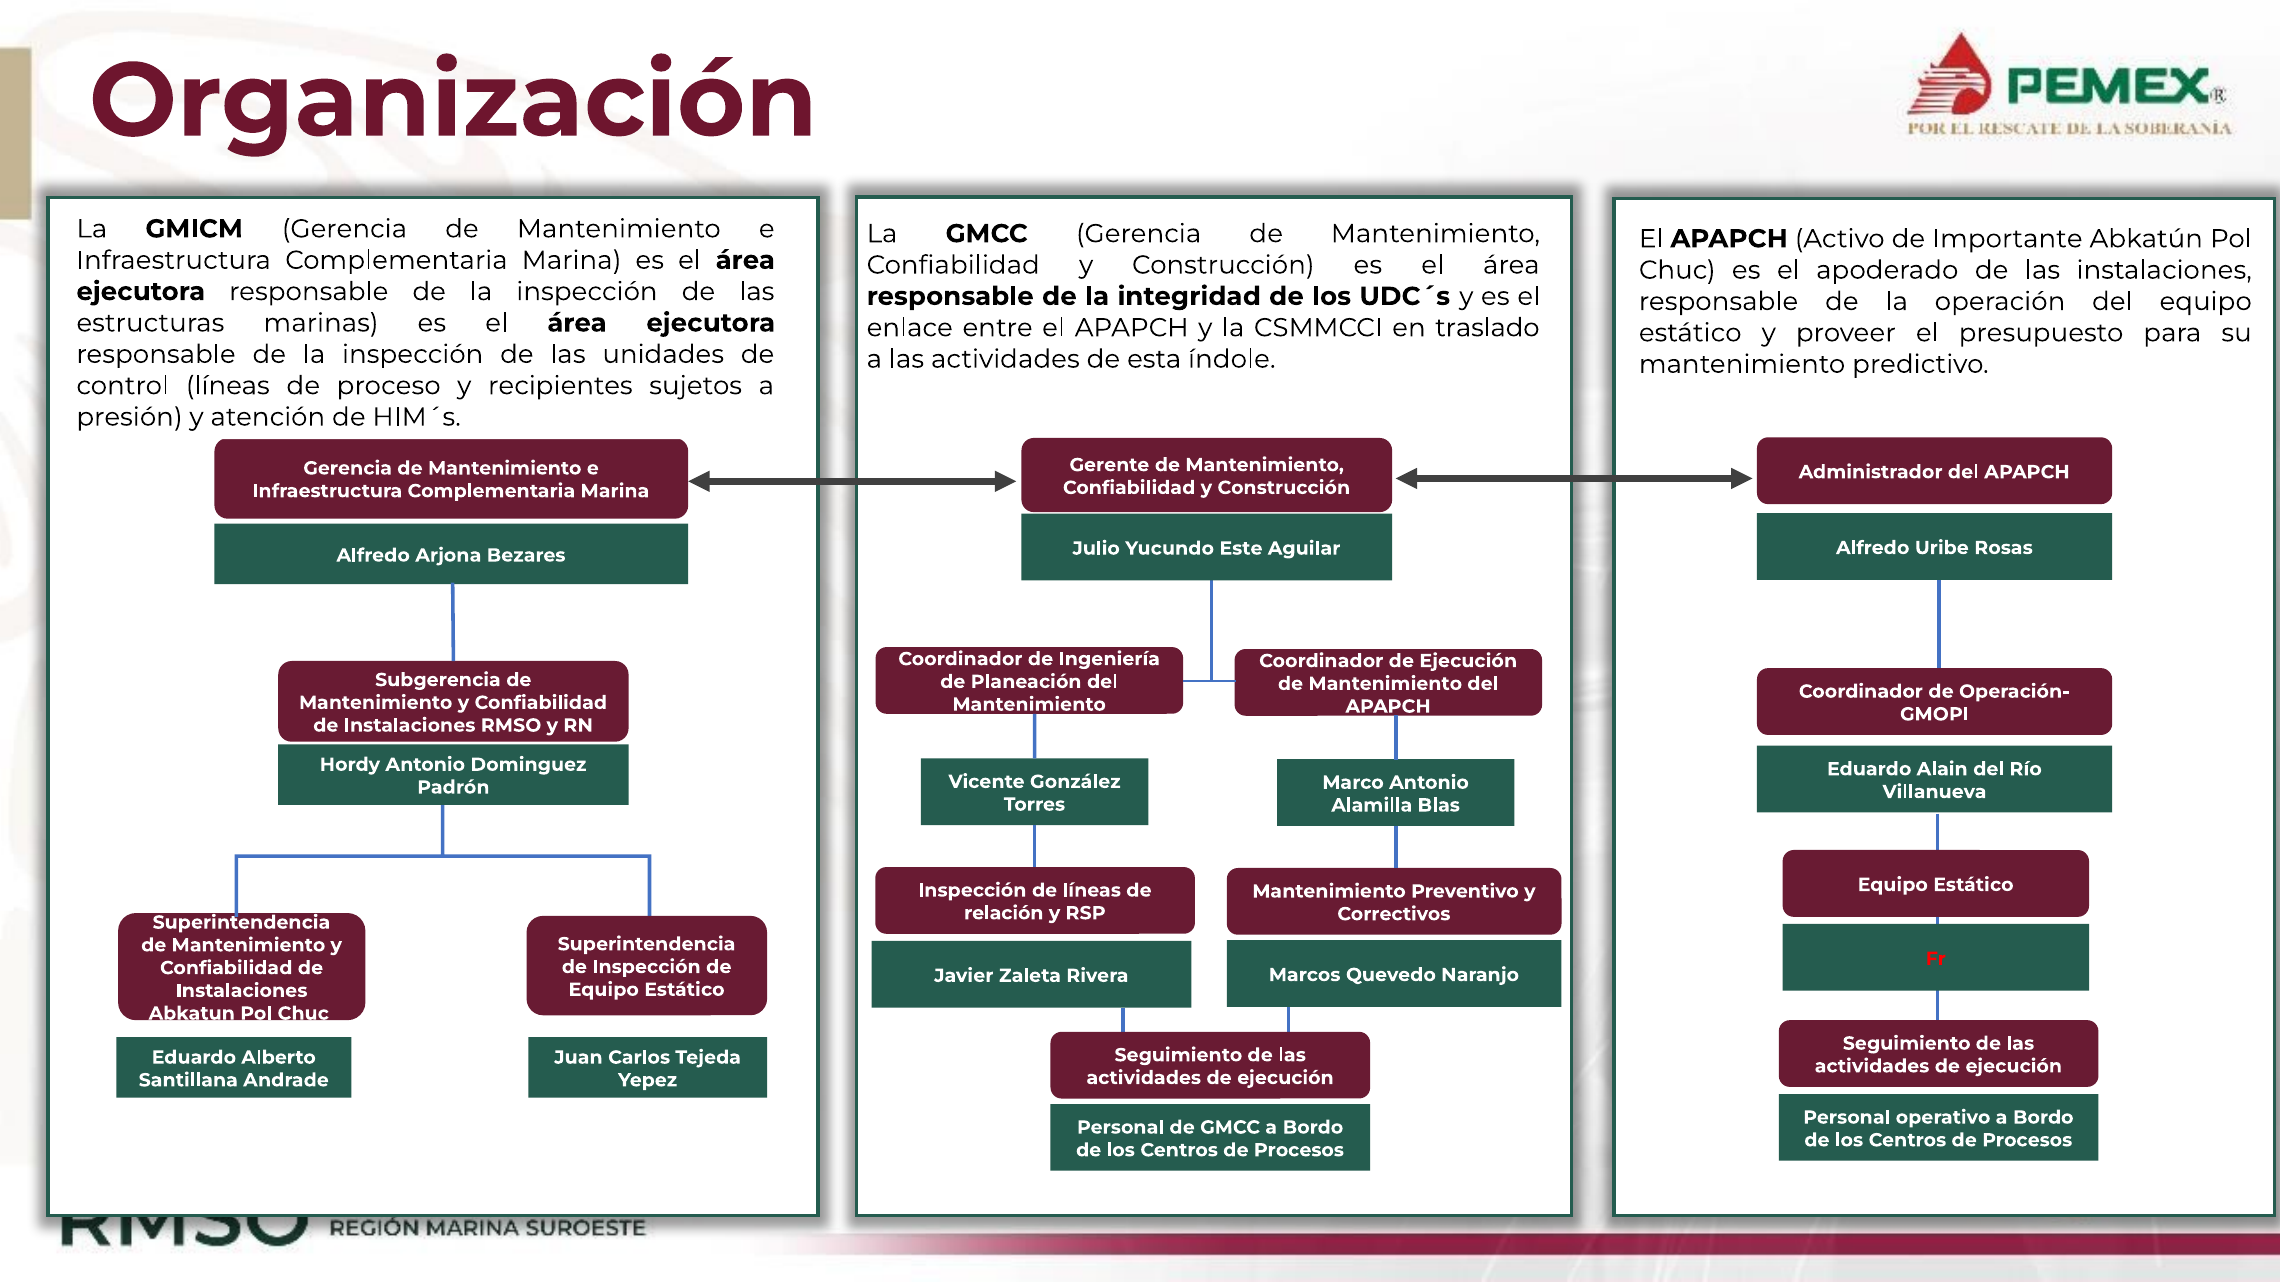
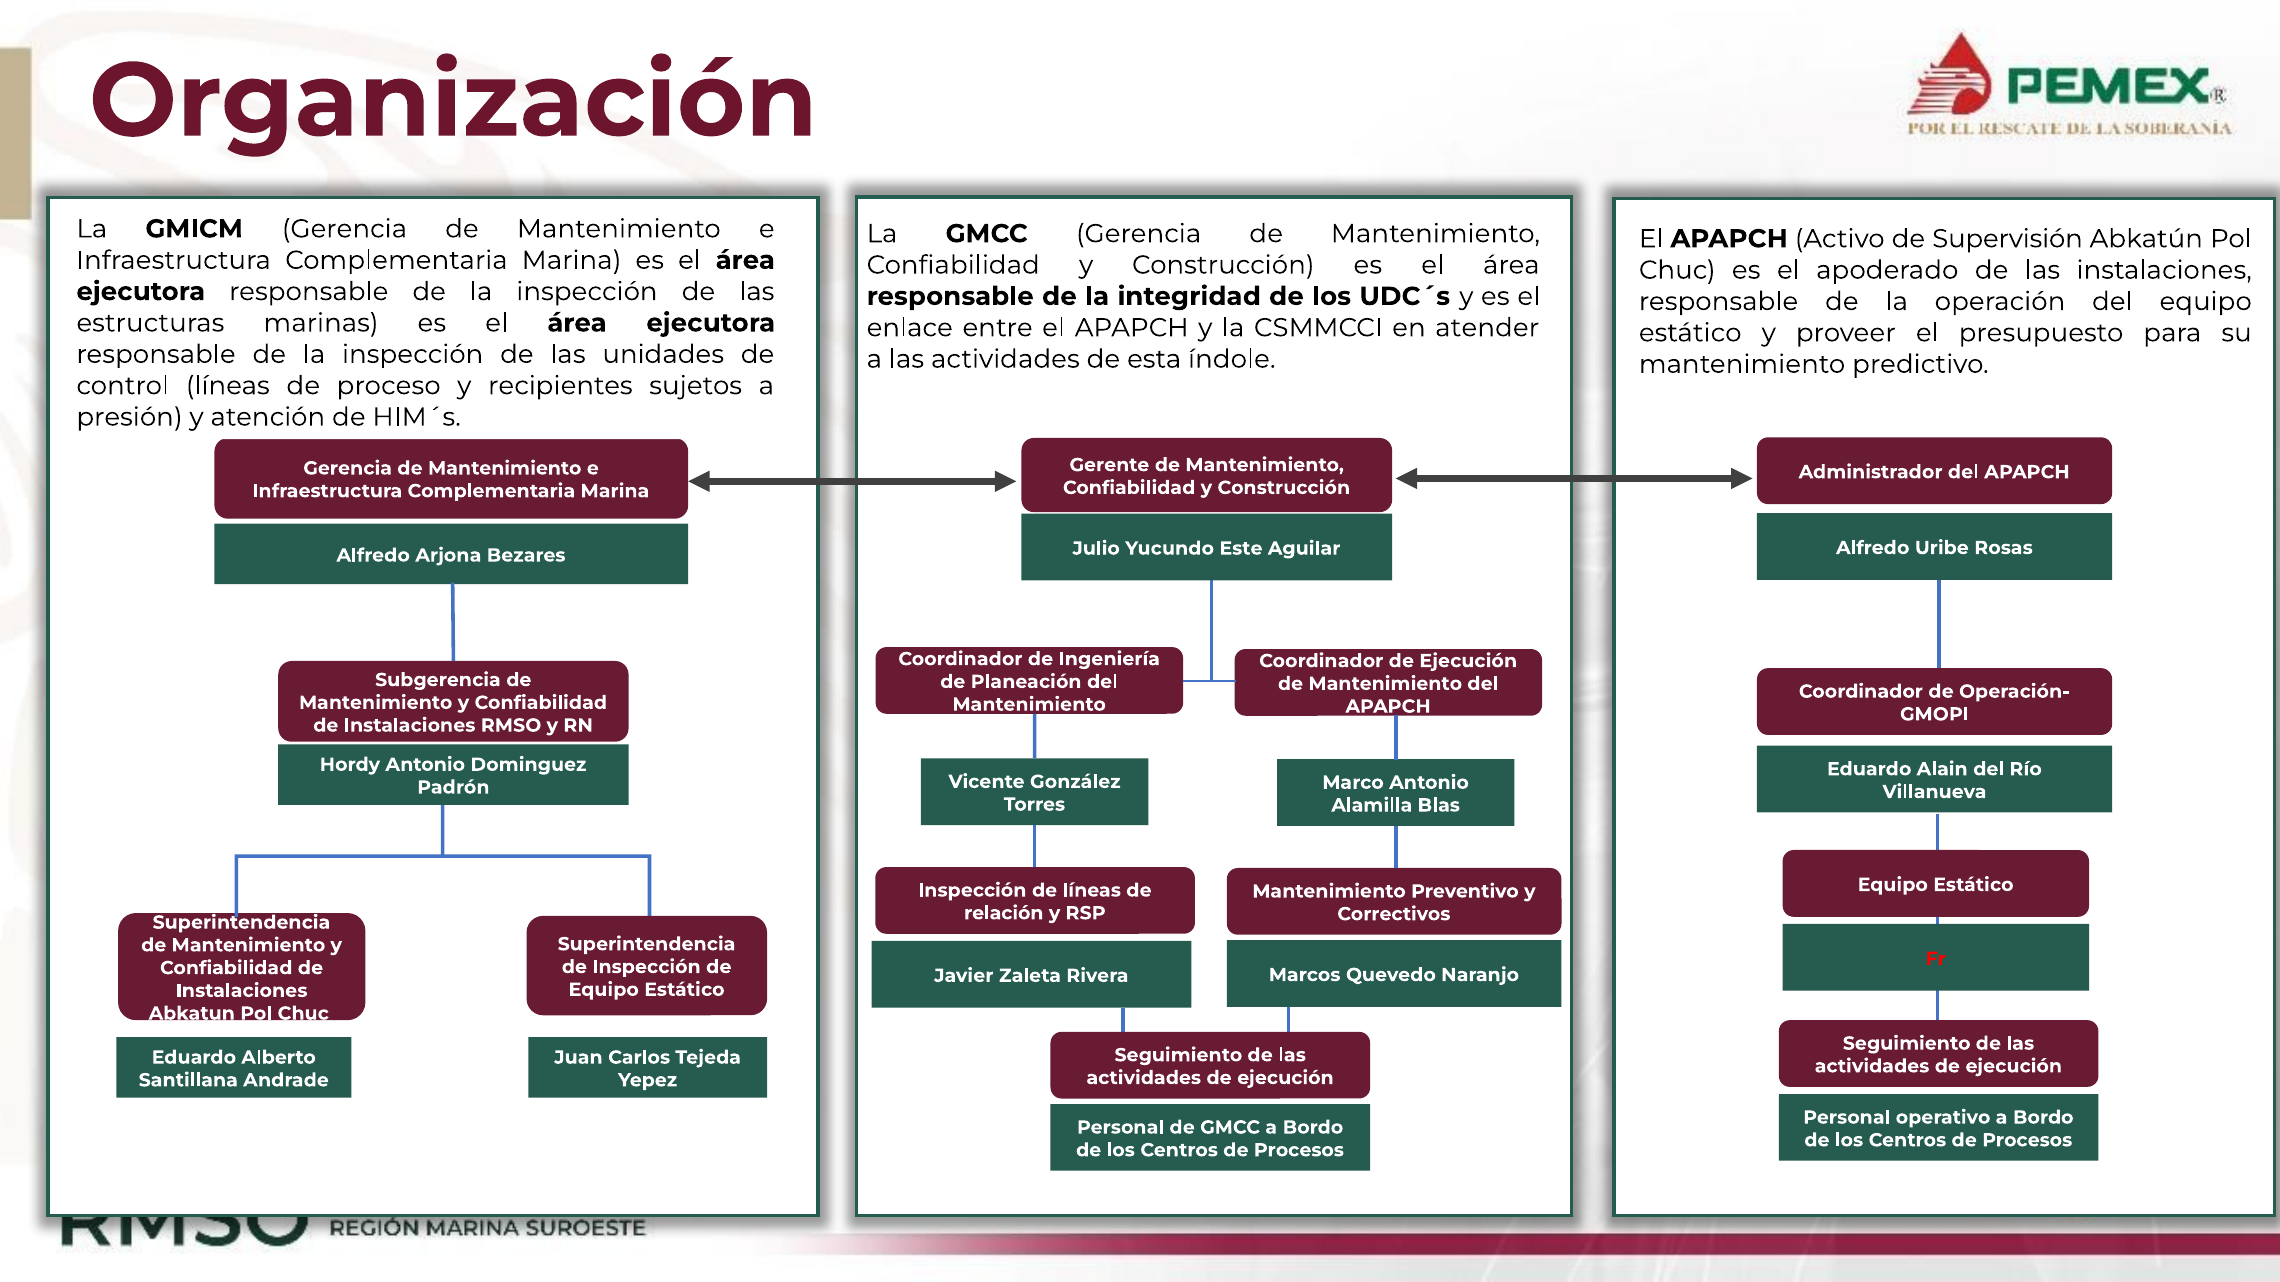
Importante: Importante -> Supervisión
traslado: traslado -> atender
